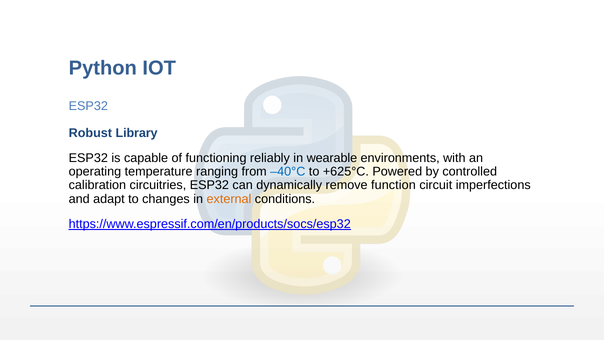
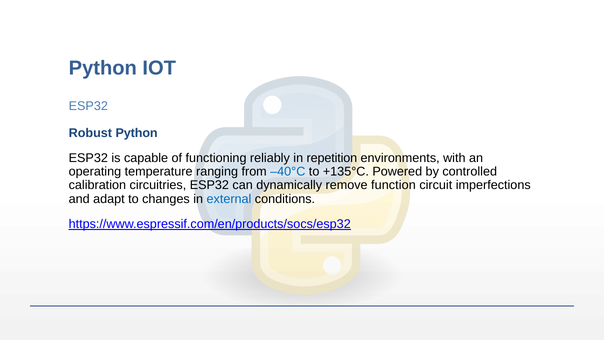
Robust Library: Library -> Python
wearable: wearable -> repetition
+625°C: +625°C -> +135°C
external colour: orange -> blue
